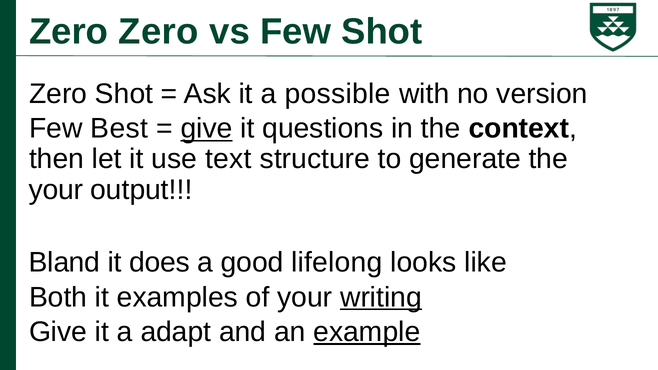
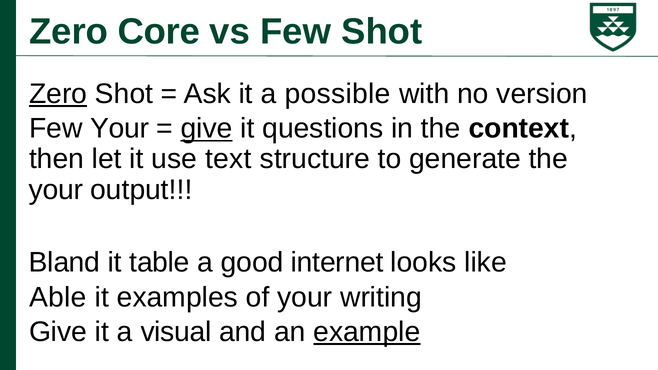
Zero Zero: Zero -> Core
Zero at (58, 94) underline: none -> present
Few Best: Best -> Your
does: does -> table
lifelong: lifelong -> internet
Both: Both -> Able
writing underline: present -> none
adapt: adapt -> visual
